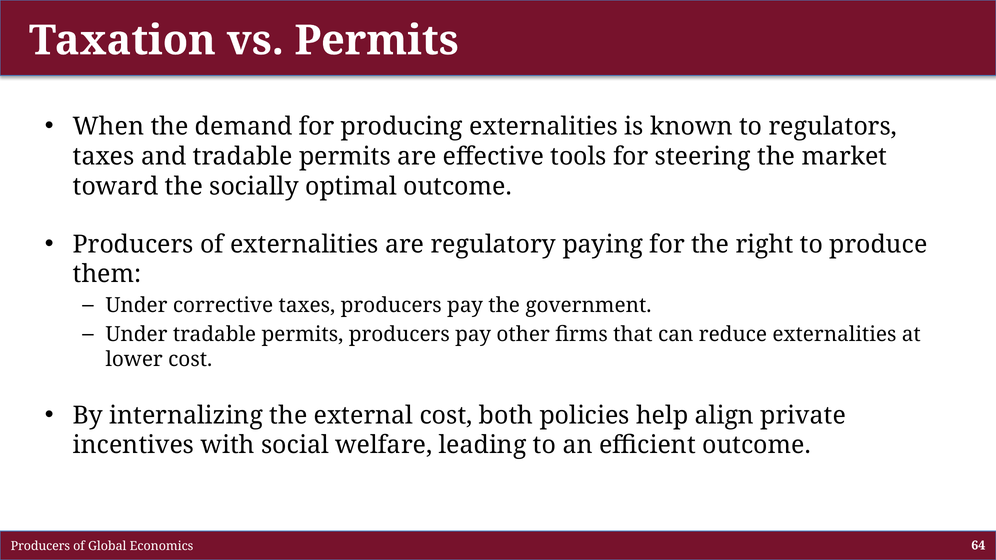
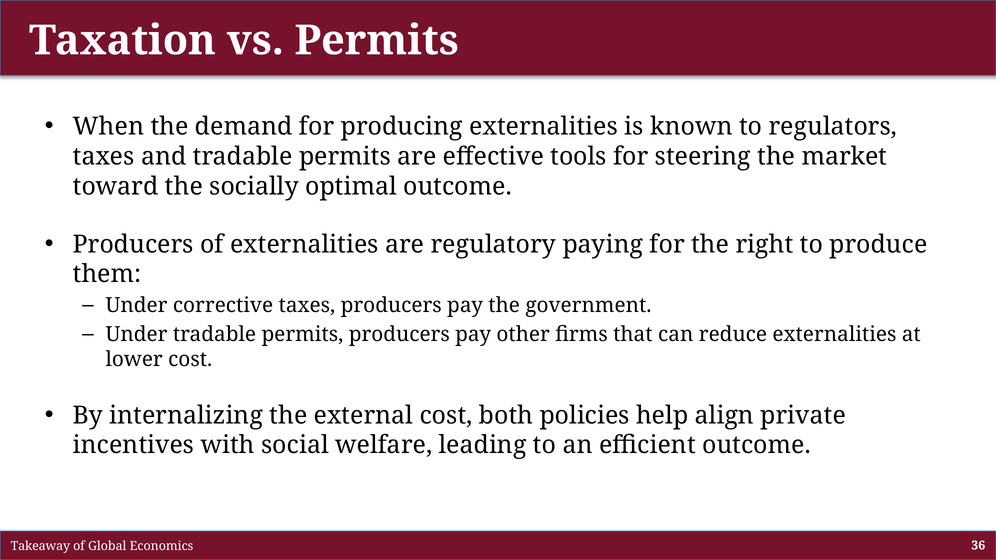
Producers at (40, 547): Producers -> Takeaway
64: 64 -> 36
